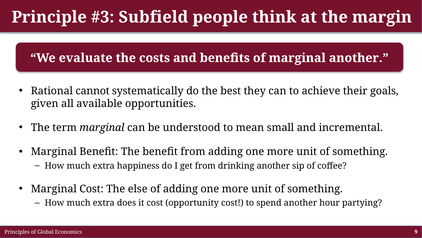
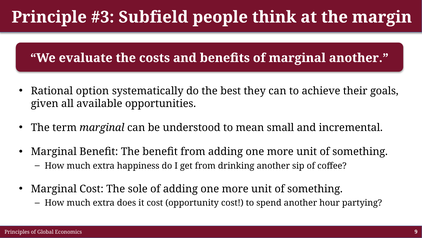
cannot: cannot -> option
else: else -> sole
